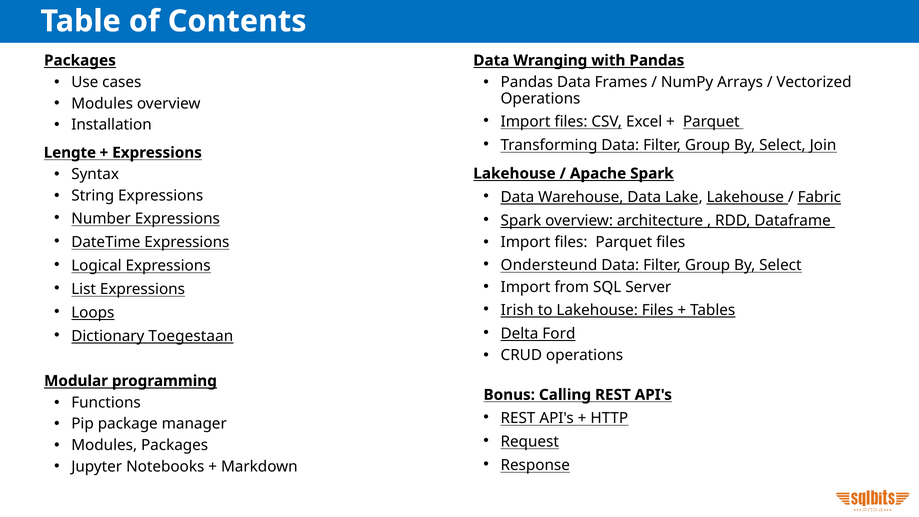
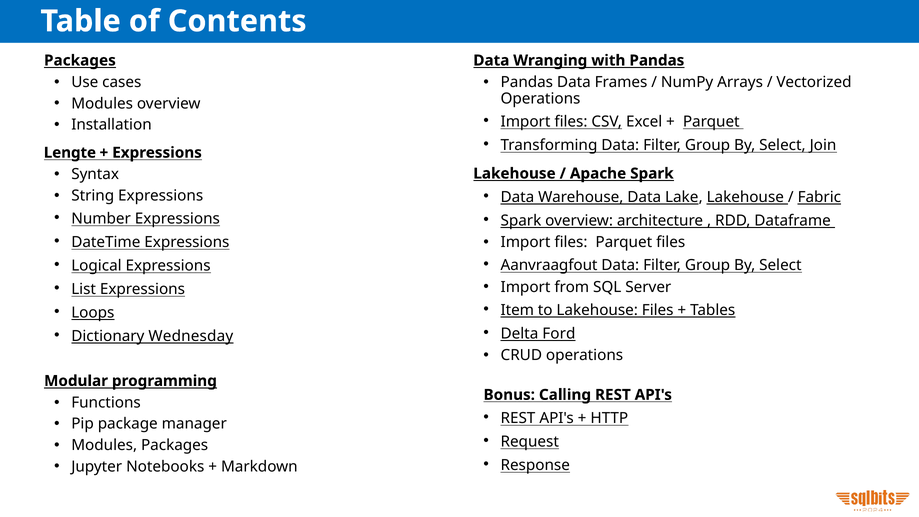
Ondersteund: Ondersteund -> Aanvraagfout
Irish: Irish -> Item
Toegestaan: Toegestaan -> Wednesday
